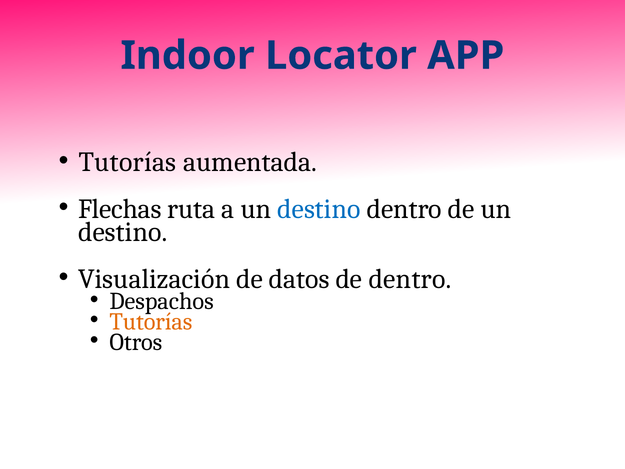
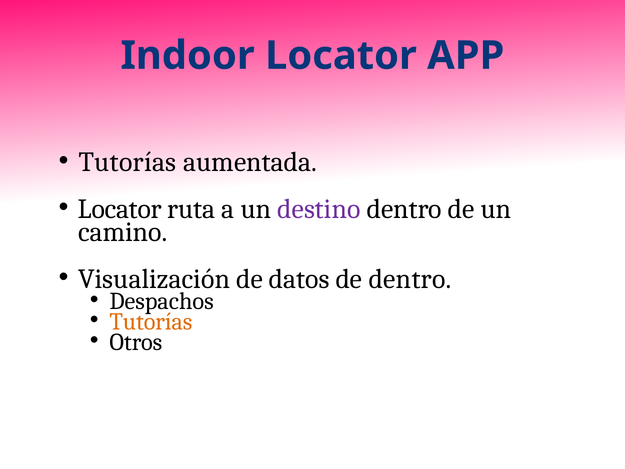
Flechas at (120, 209): Flechas -> Locator
destino at (319, 209) colour: blue -> purple
destino at (123, 232): destino -> camino
